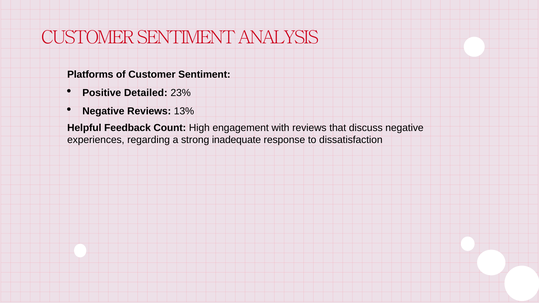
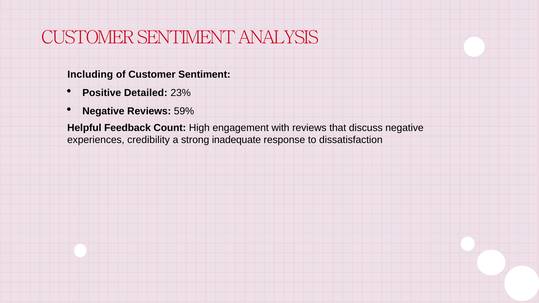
Platforms: Platforms -> Including
13%: 13% -> 59%
regarding: regarding -> credibility
